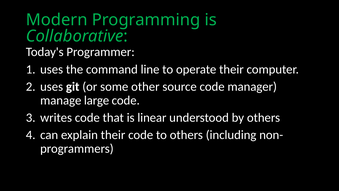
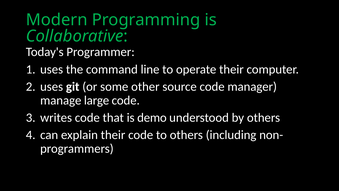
linear: linear -> demo
